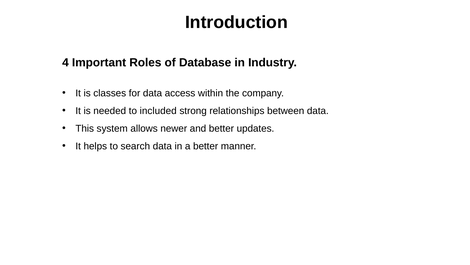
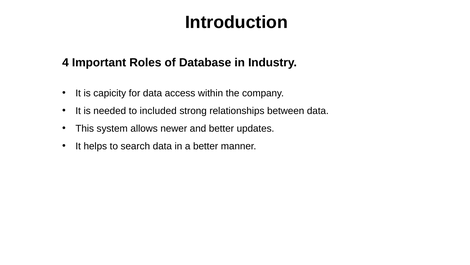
classes: classes -> capicity
